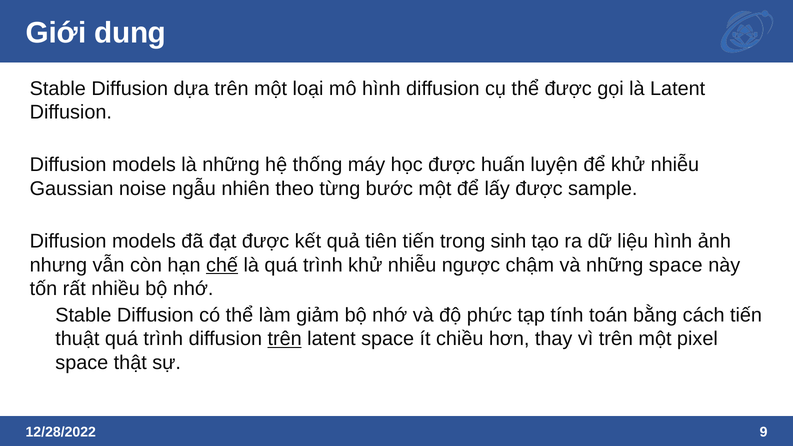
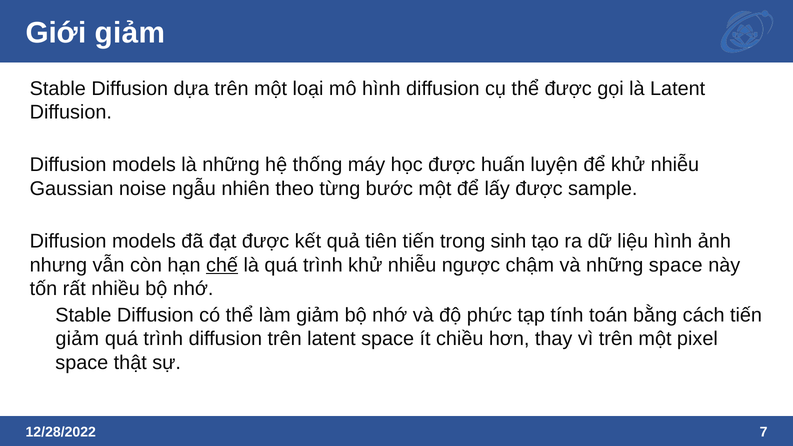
Giới dung: dung -> giảm
thuật at (77, 339): thuật -> giảm
trên at (285, 339) underline: present -> none
9: 9 -> 7
